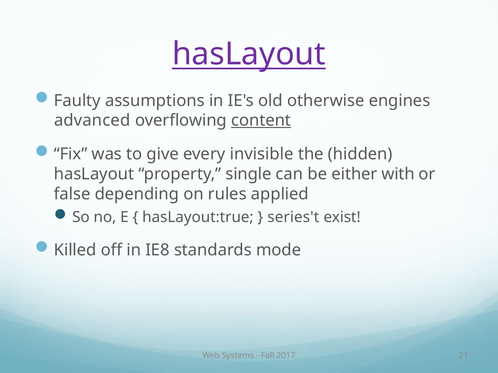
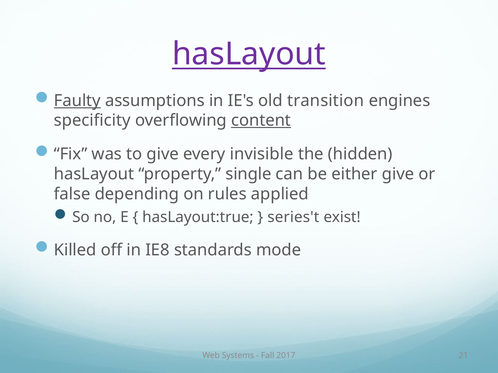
Faulty underline: none -> present
otherwise: otherwise -> transition
advanced: advanced -> specificity
either with: with -> give
